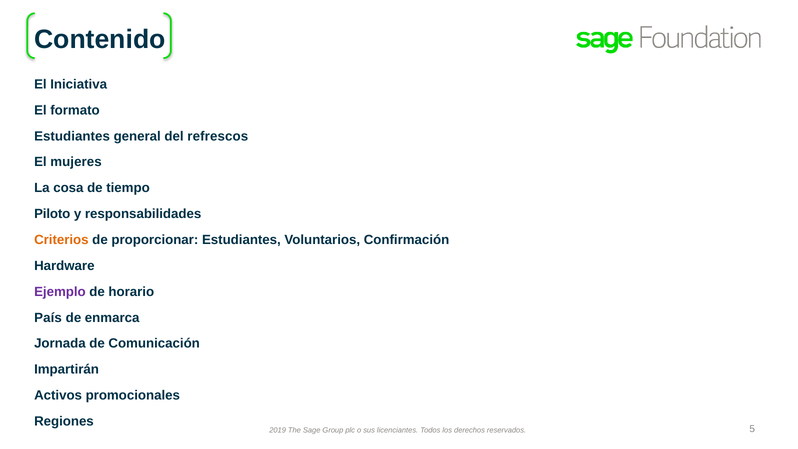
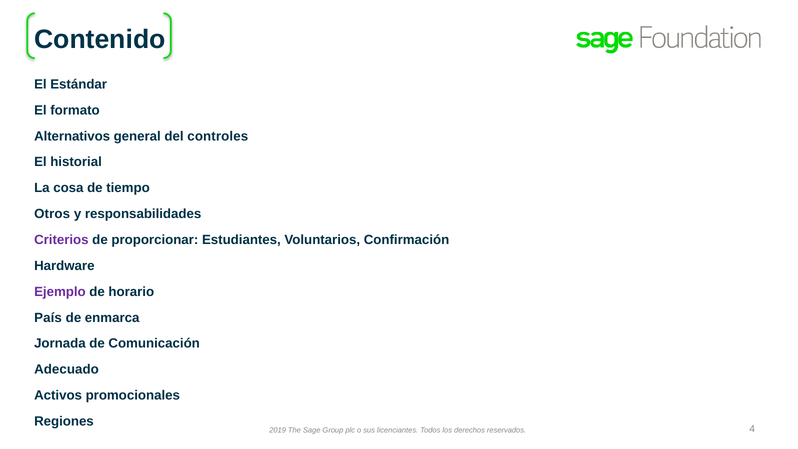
Iniciativa: Iniciativa -> Estándar
Estudiantes at (72, 136): Estudiantes -> Alternativos
refrescos: refrescos -> controles
mujeres: mujeres -> historial
Piloto: Piloto -> Otros
Criterios colour: orange -> purple
Impartirán: Impartirán -> Adecuado
5: 5 -> 4
